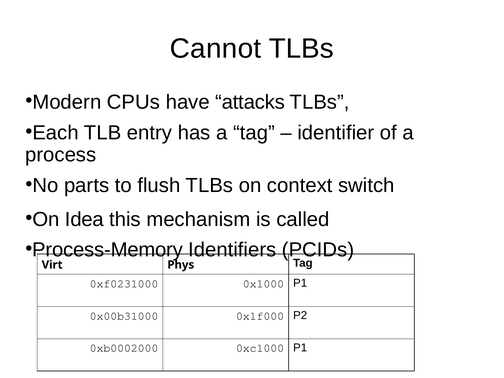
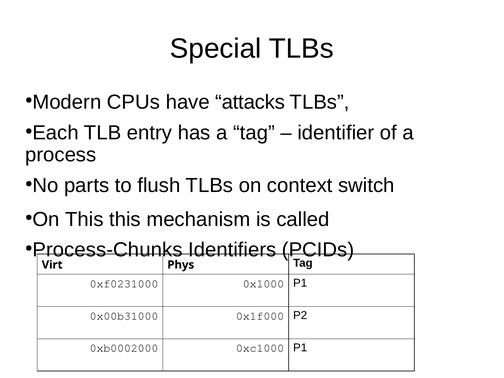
Cannot: Cannot -> Special
On Idea: Idea -> This
Process-Memory: Process-Memory -> Process-Chunks
